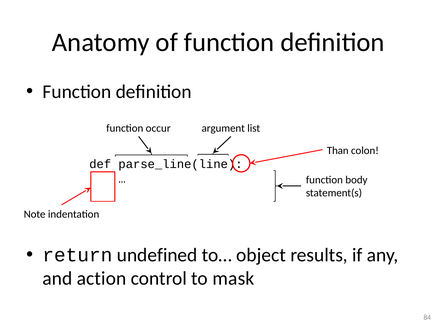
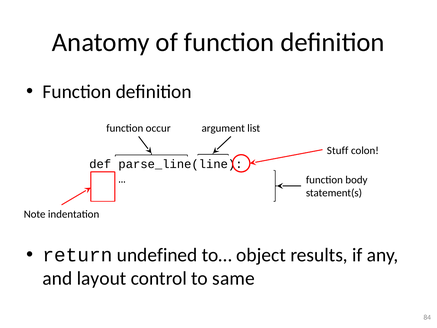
Than: Than -> Stuff
action: action -> layout
mask: mask -> same
